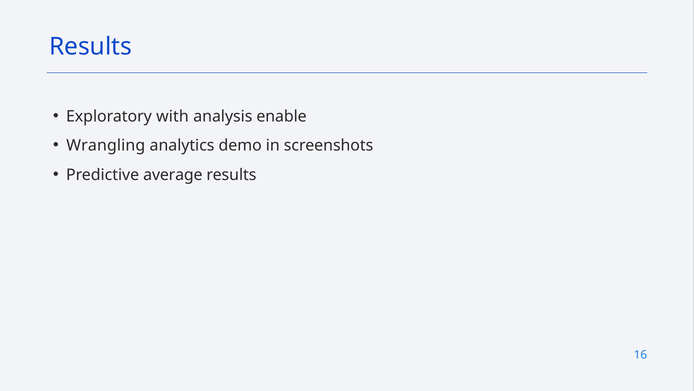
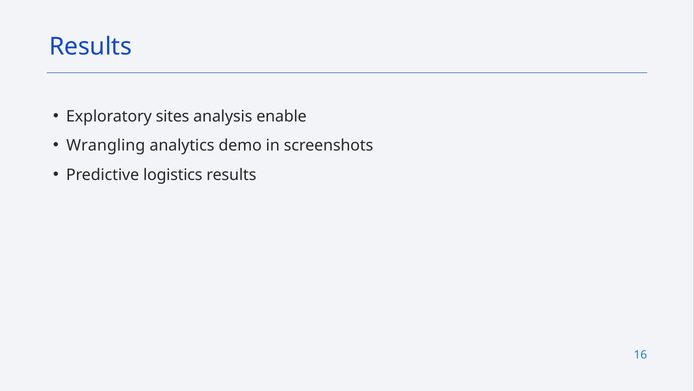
with: with -> sites
average: average -> logistics
